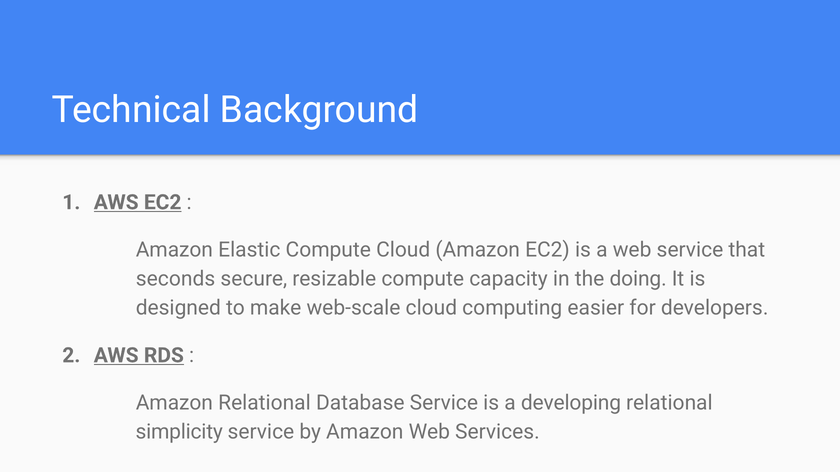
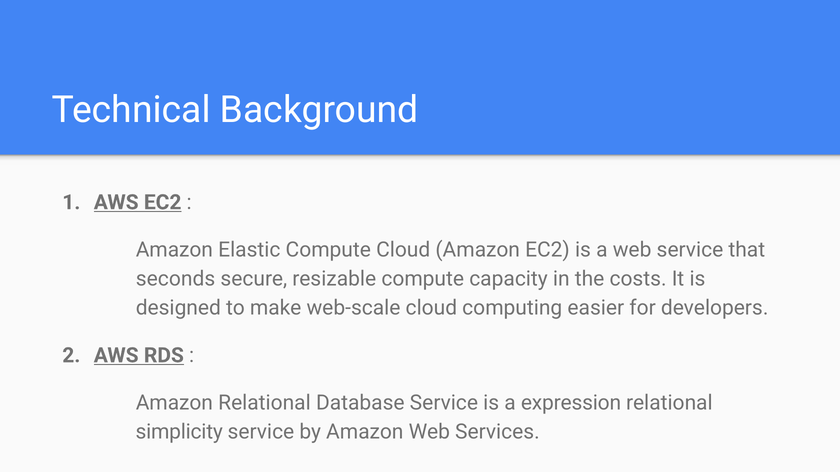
doing: doing -> costs
developing: developing -> expression
